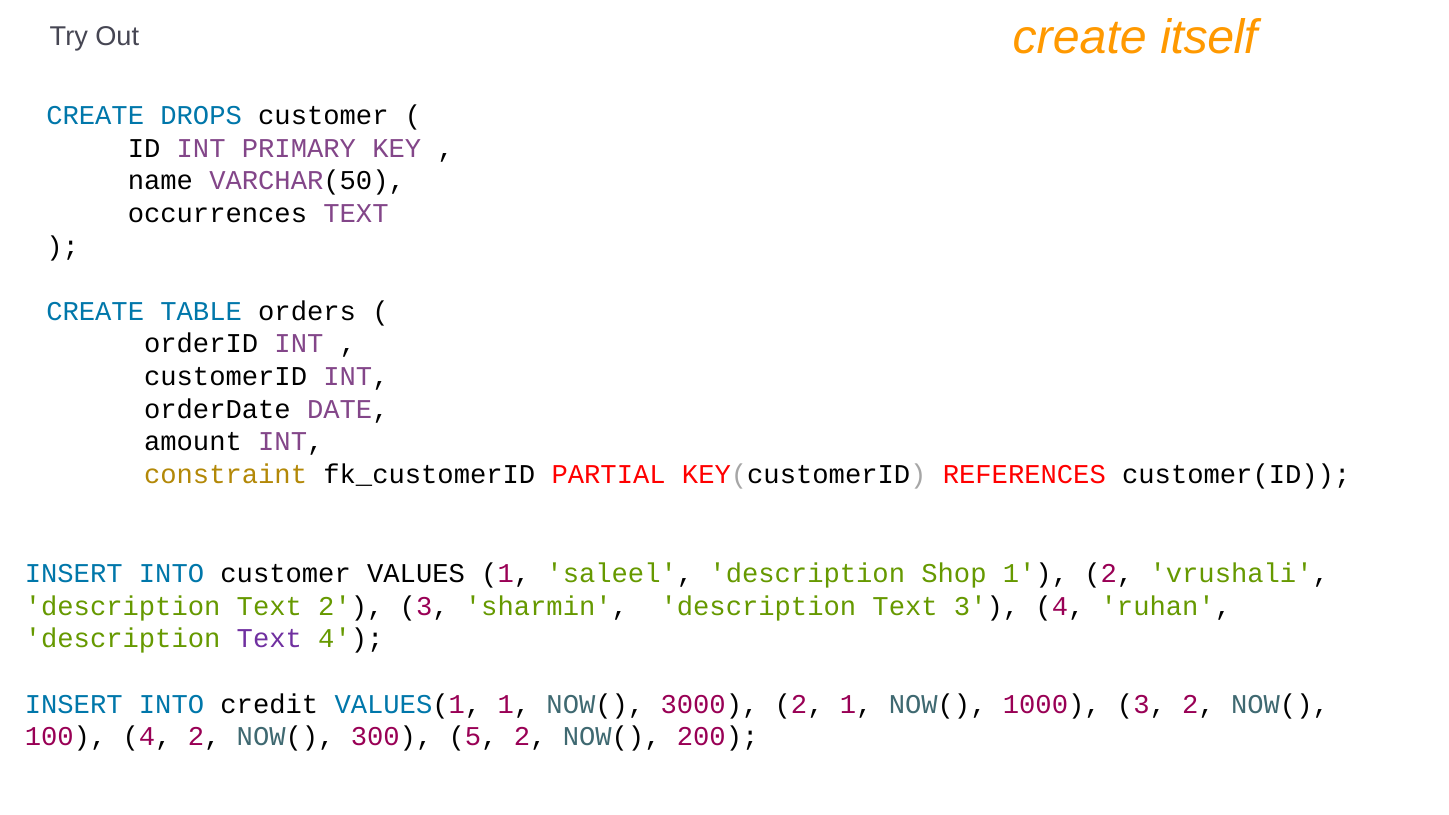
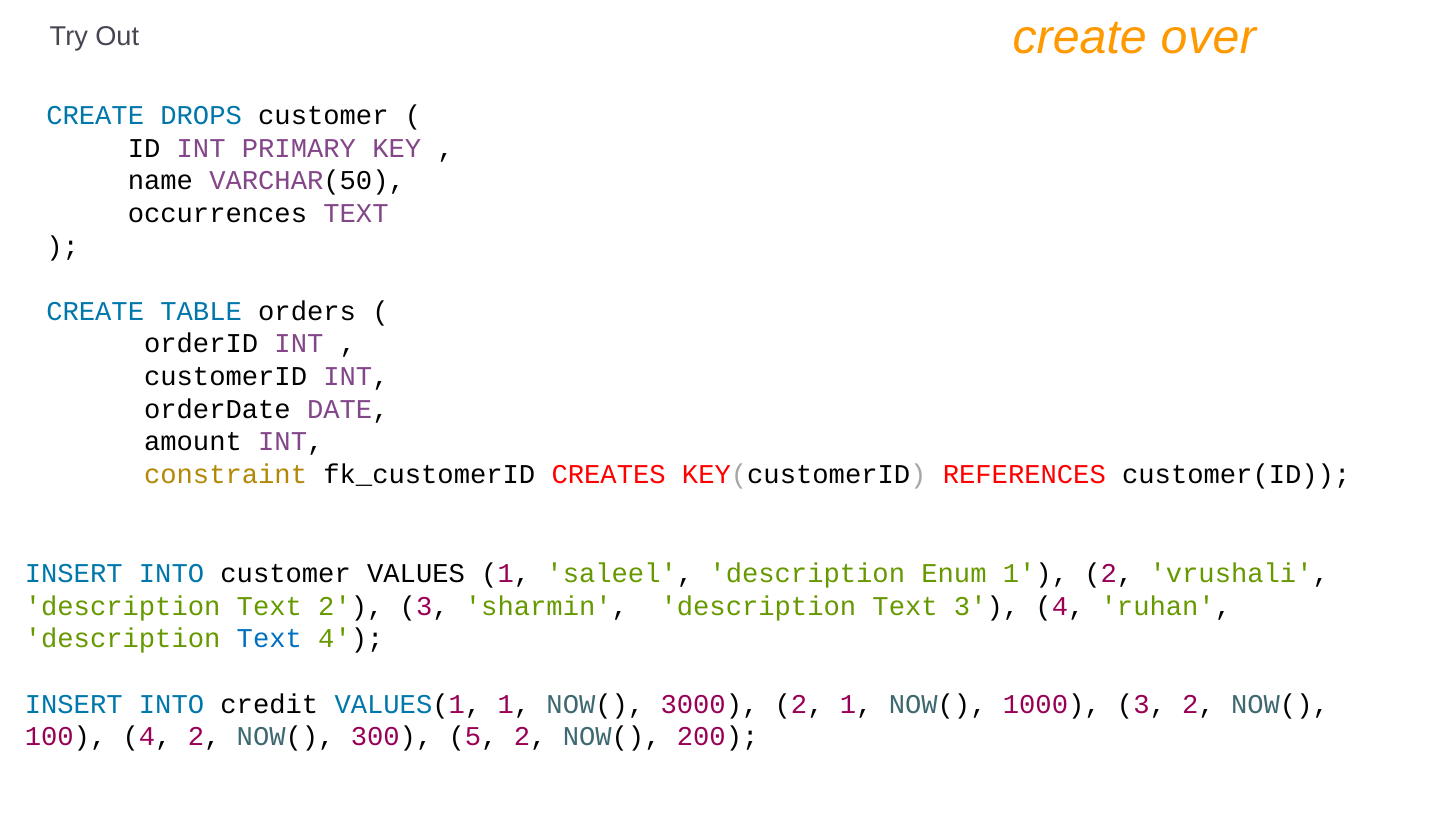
itself: itself -> over
PARTIAL: PARTIAL -> CREATES
Shop: Shop -> Enum
Text at (269, 639) colour: purple -> blue
